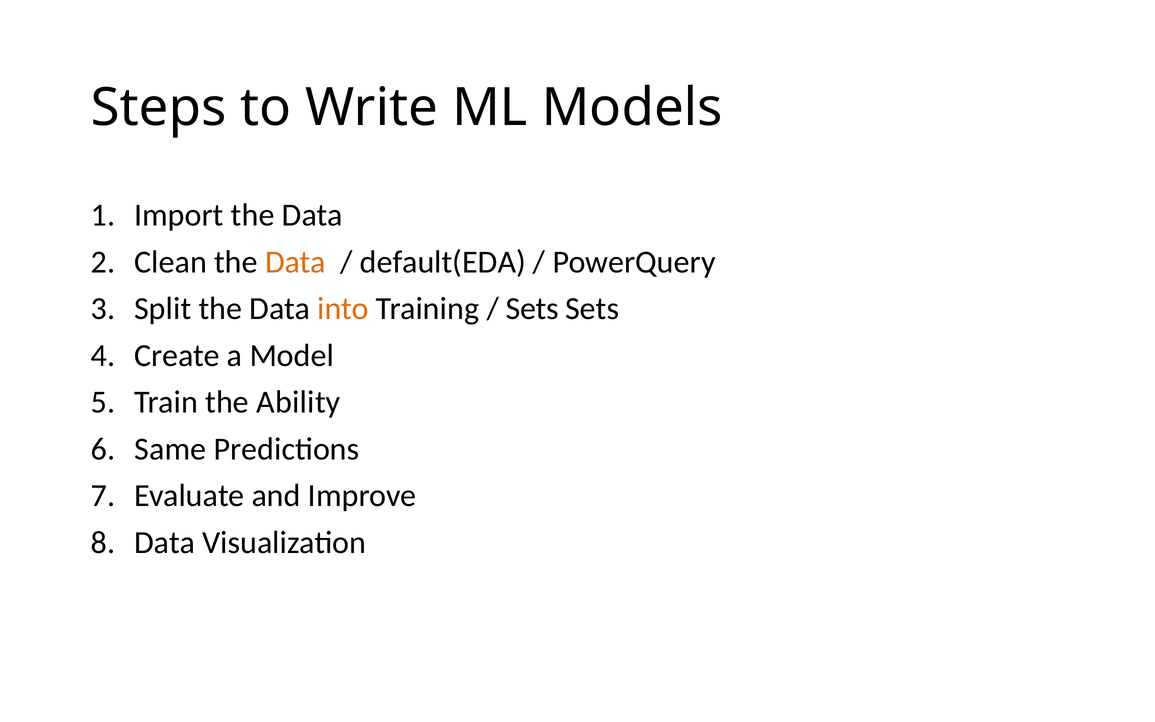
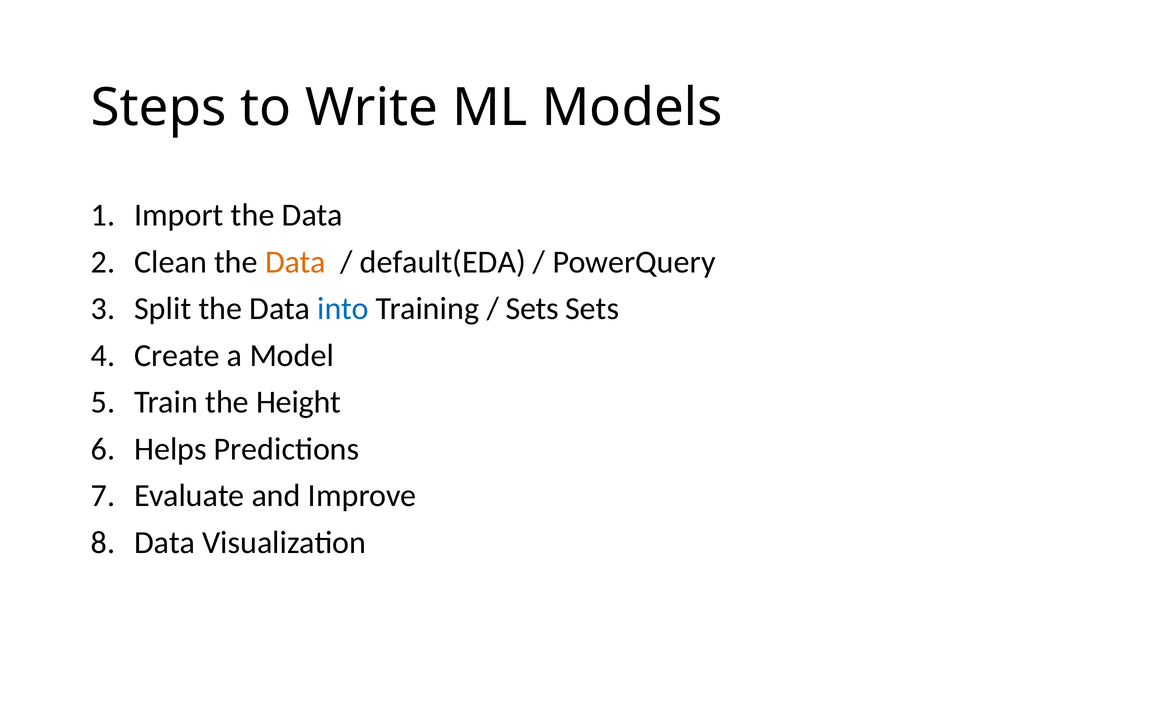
into colour: orange -> blue
Ability: Ability -> Height
Same: Same -> Helps
